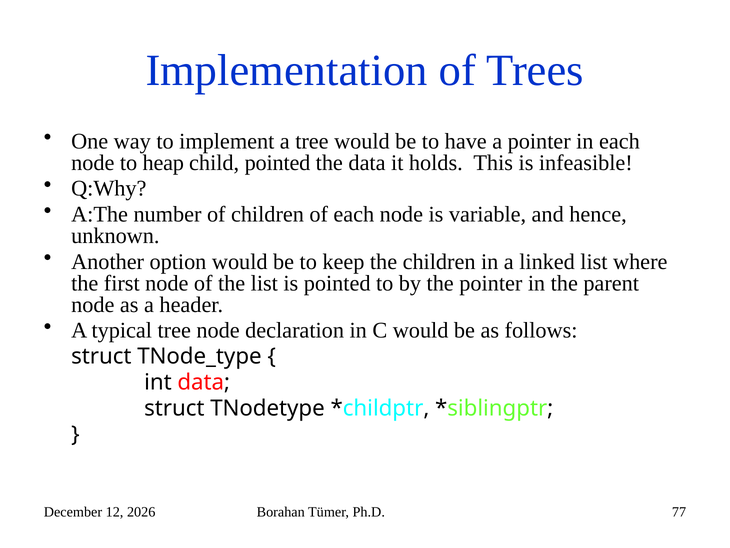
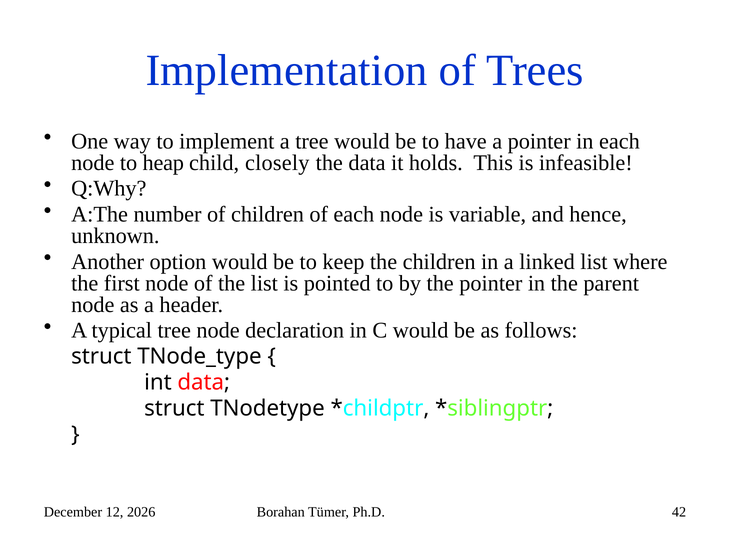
child pointed: pointed -> closely
77: 77 -> 42
